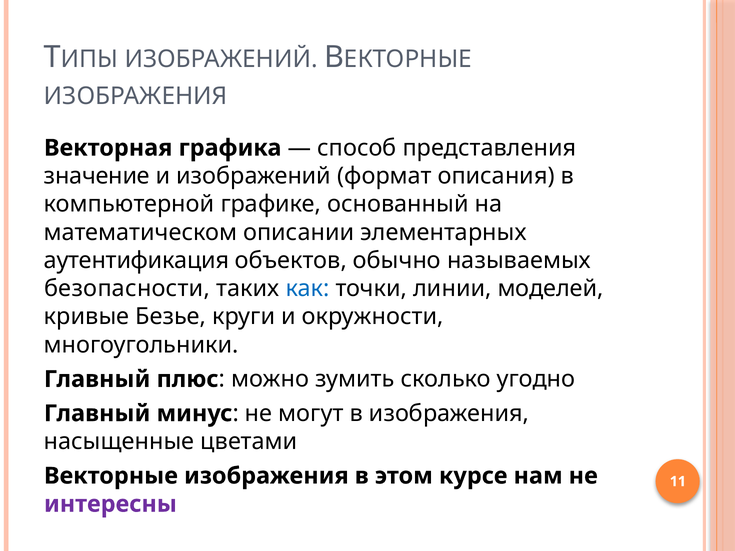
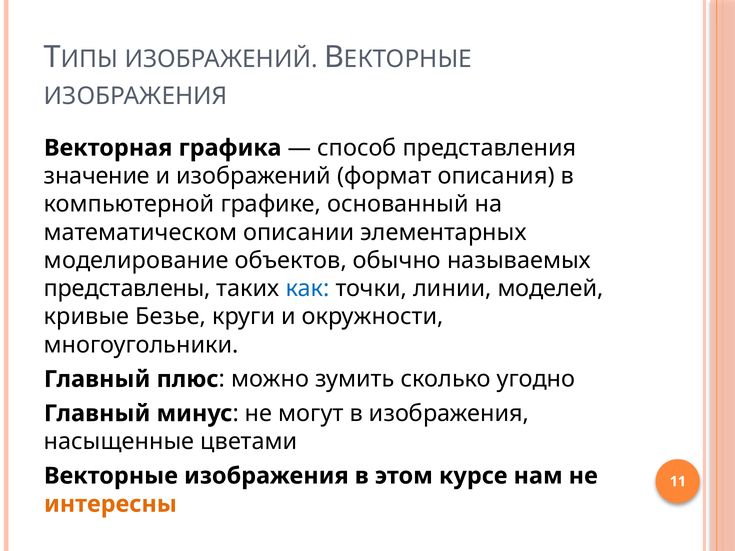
аутентификация: аутентификация -> моделирование
безопасности: безопасности -> представлены
интересны colour: purple -> orange
